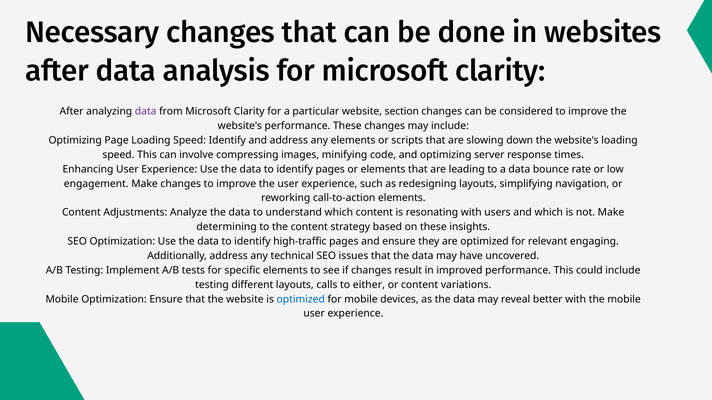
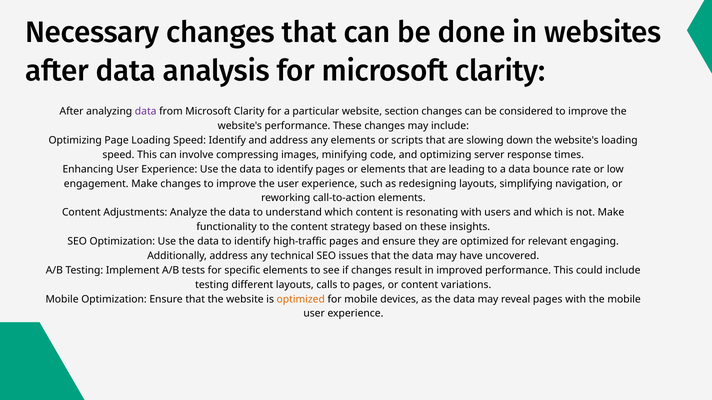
determining: determining -> functionality
to either: either -> pages
optimized at (301, 299) colour: blue -> orange
reveal better: better -> pages
